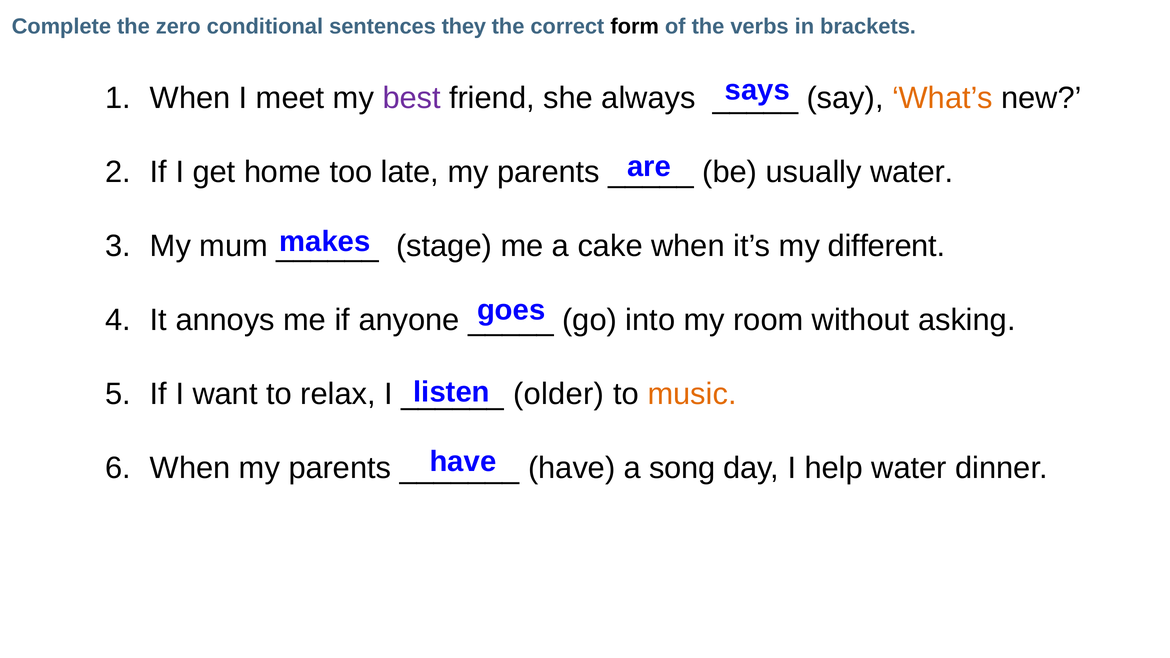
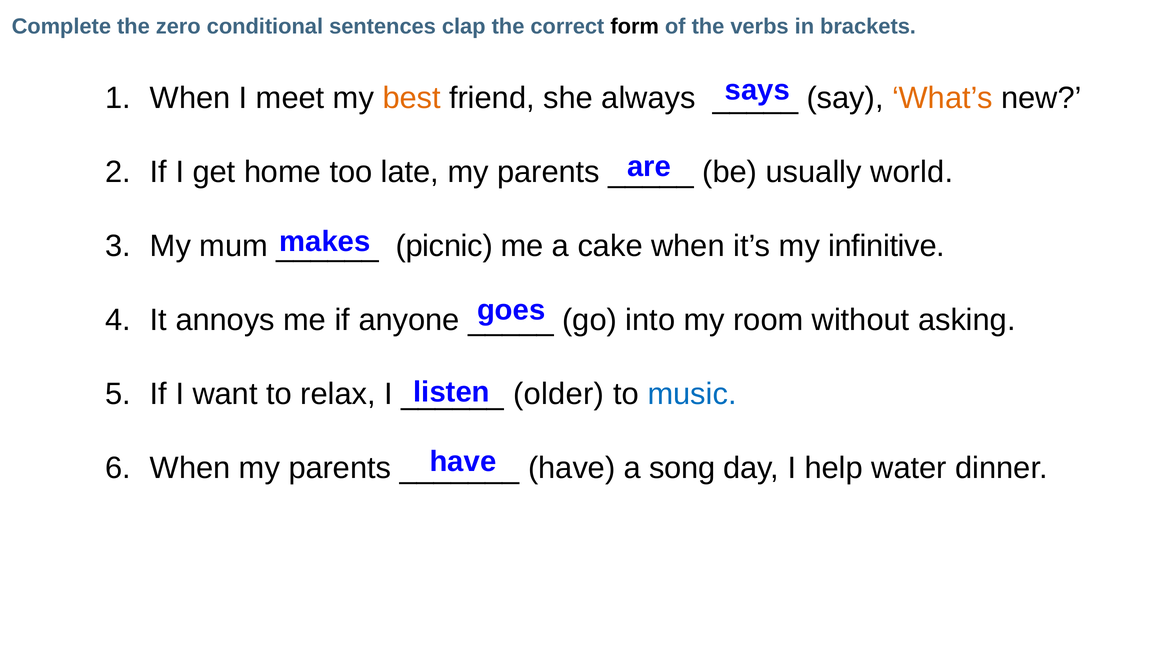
they: they -> clap
best colour: purple -> orange
usually water: water -> world
stage: stage -> picnic
different: different -> infinitive
music colour: orange -> blue
